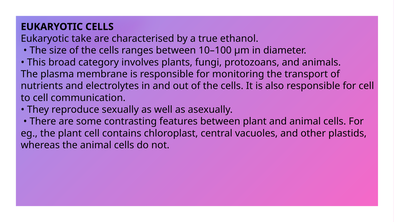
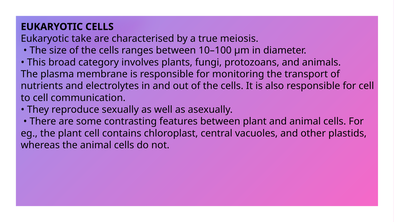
ethanol: ethanol -> meiosis
